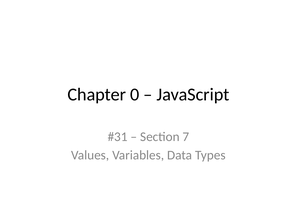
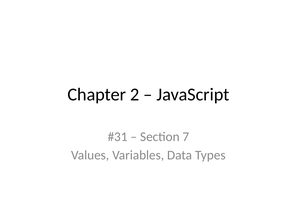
0: 0 -> 2
